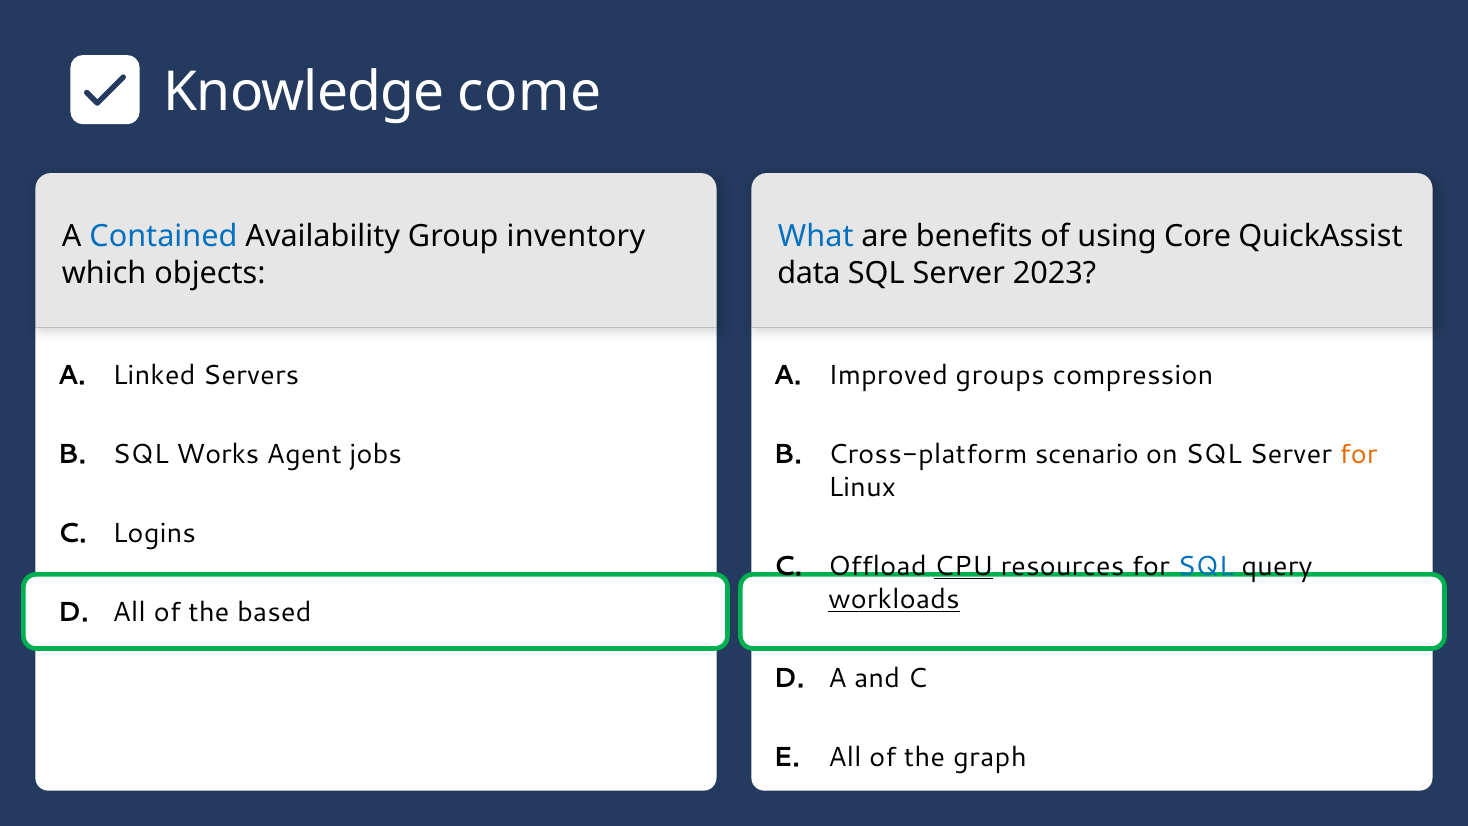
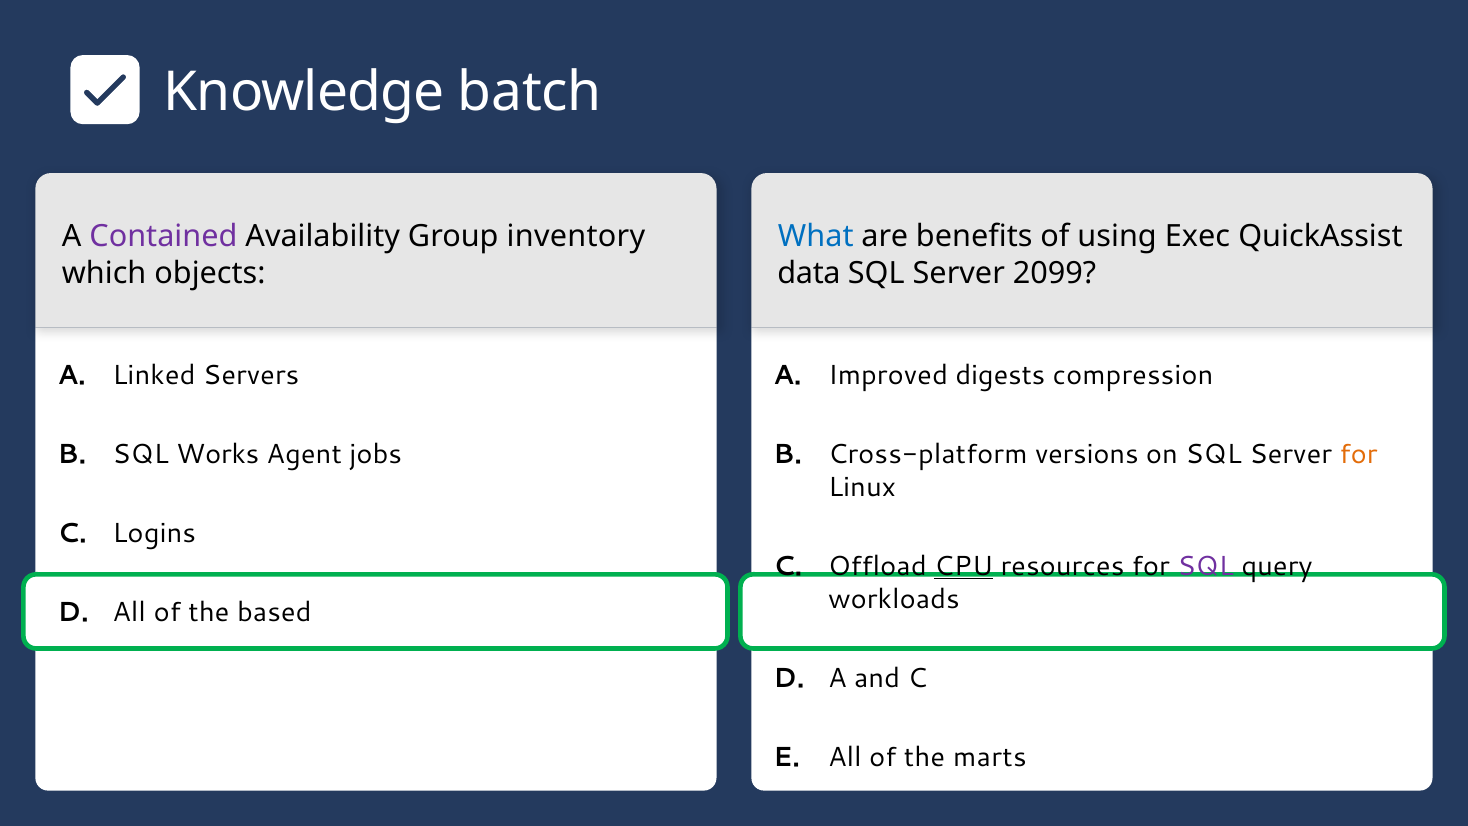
come: come -> batch
Contained colour: blue -> purple
Core: Core -> Exec
2023: 2023 -> 2099
groups: groups -> digests
scenario: scenario -> versions
SQL at (1206, 566) colour: blue -> purple
workloads underline: present -> none
graph: graph -> marts
